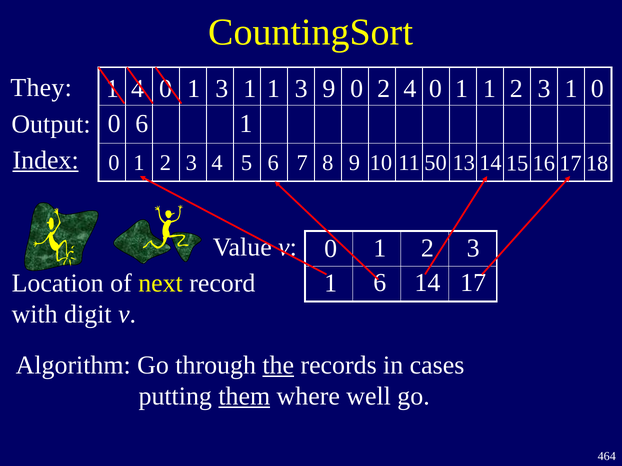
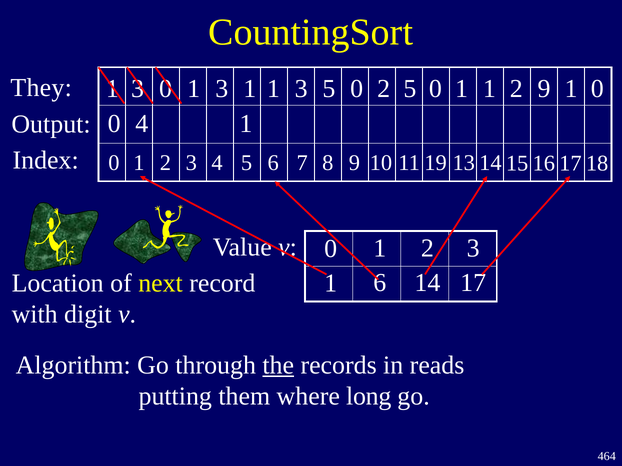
4 at (138, 89): 4 -> 3
3 9: 9 -> 5
2 4: 4 -> 5
2 3: 3 -> 9
0 6: 6 -> 4
Index underline: present -> none
50: 50 -> 19
cases: cases -> reads
them underline: present -> none
well: well -> long
